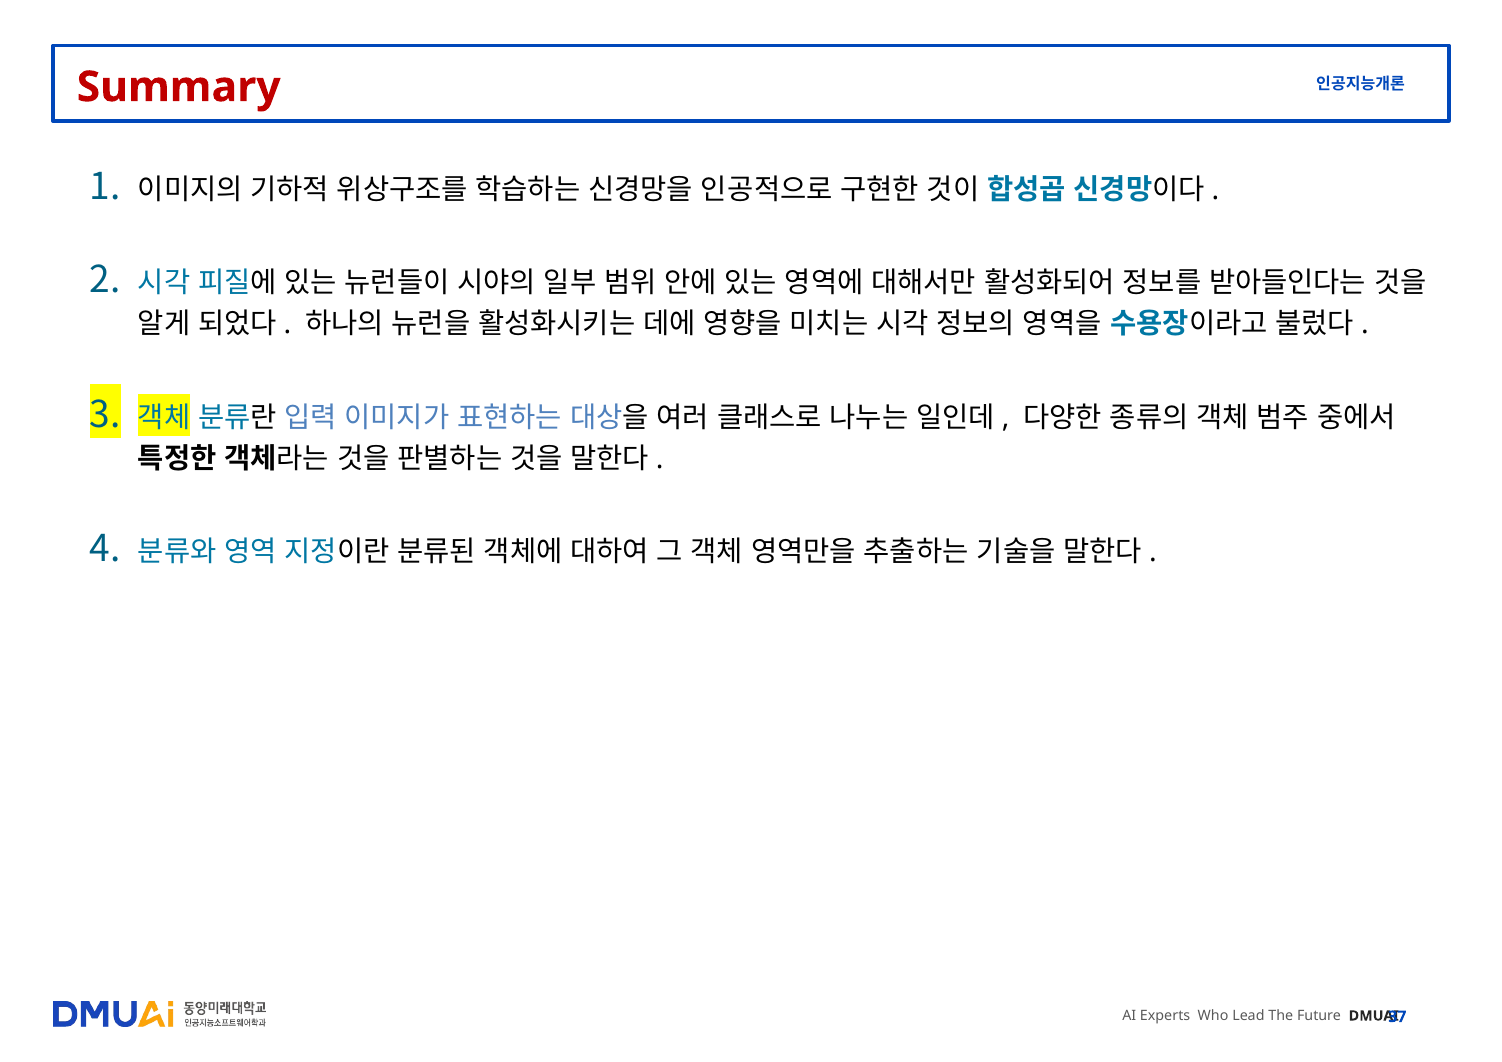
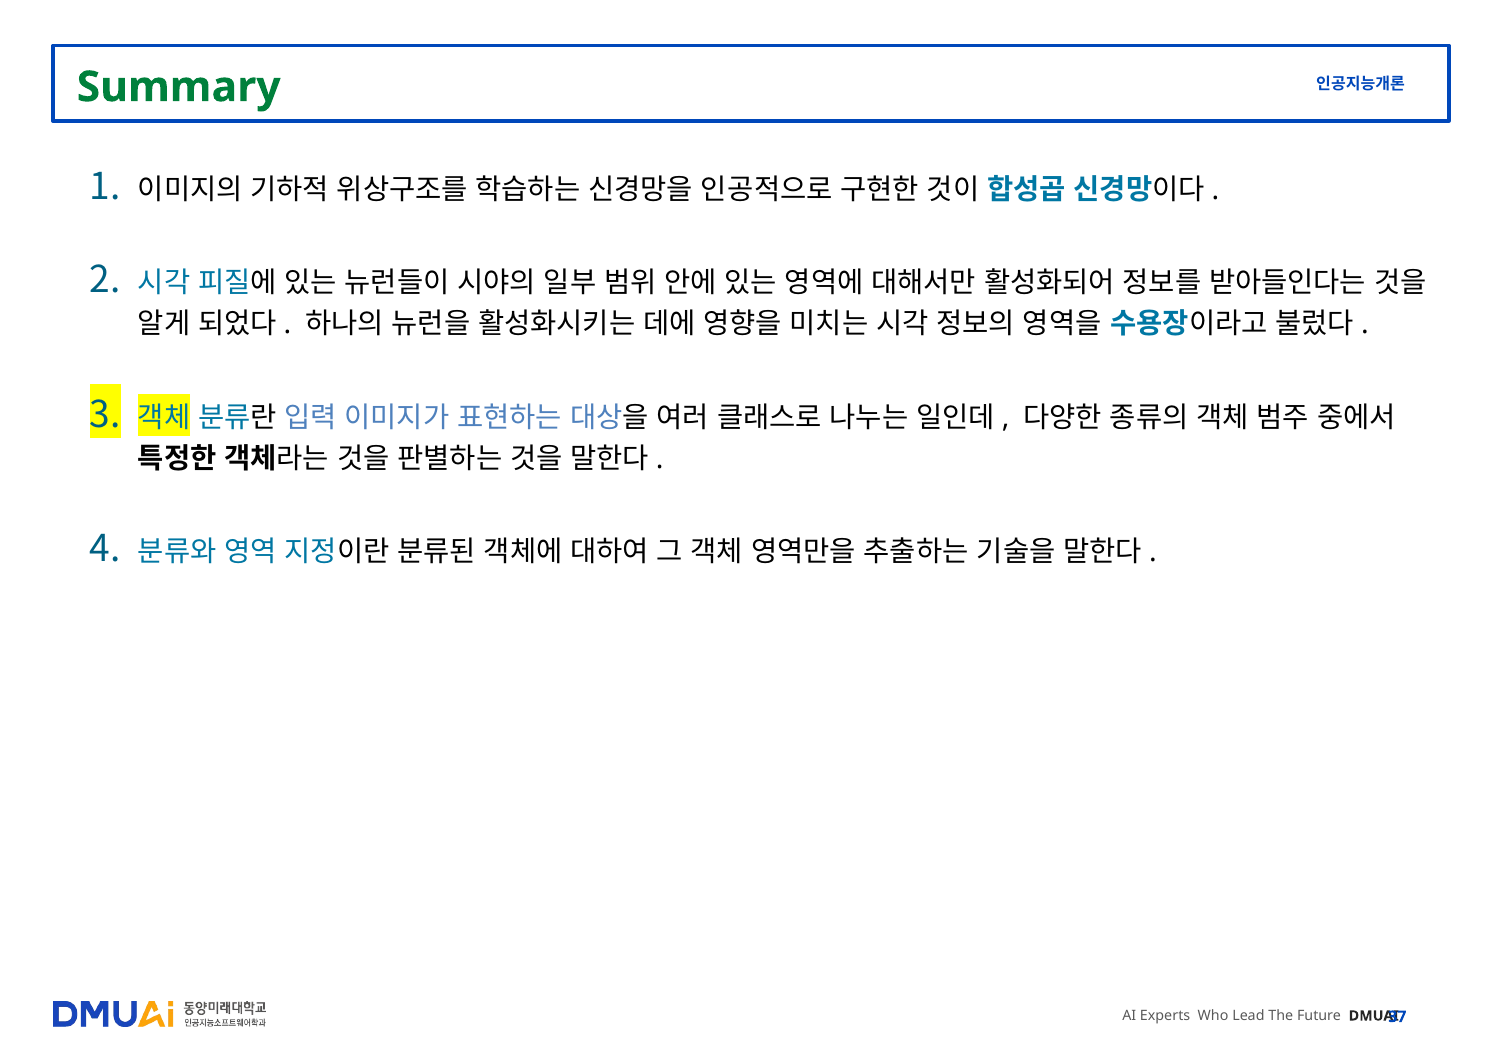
Summary colour: red -> green
